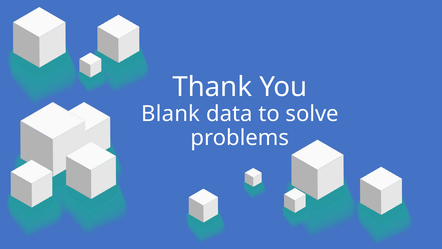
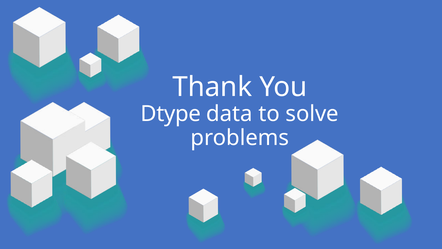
Blank: Blank -> Dtype
